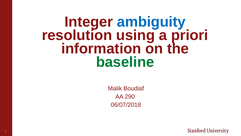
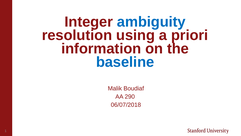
baseline colour: green -> blue
